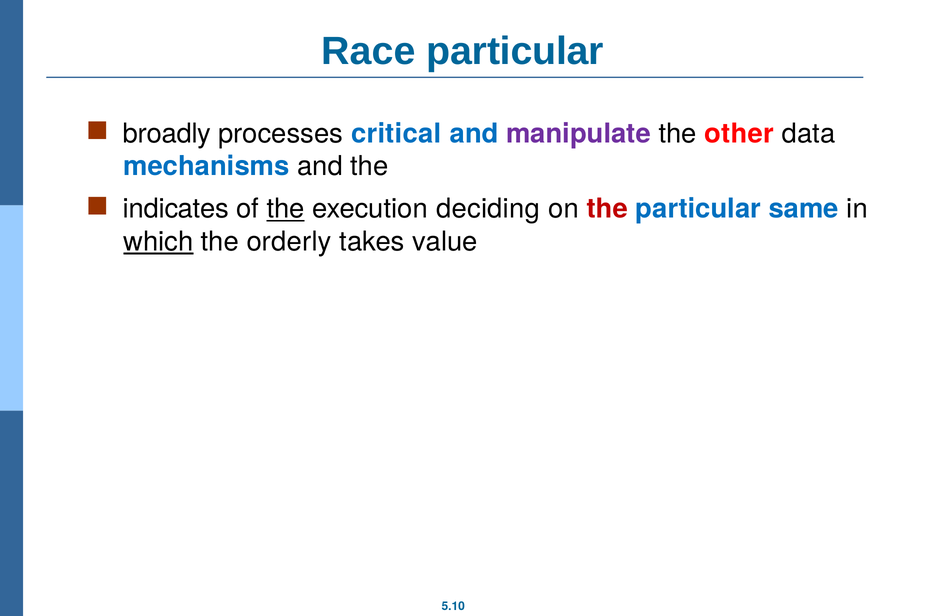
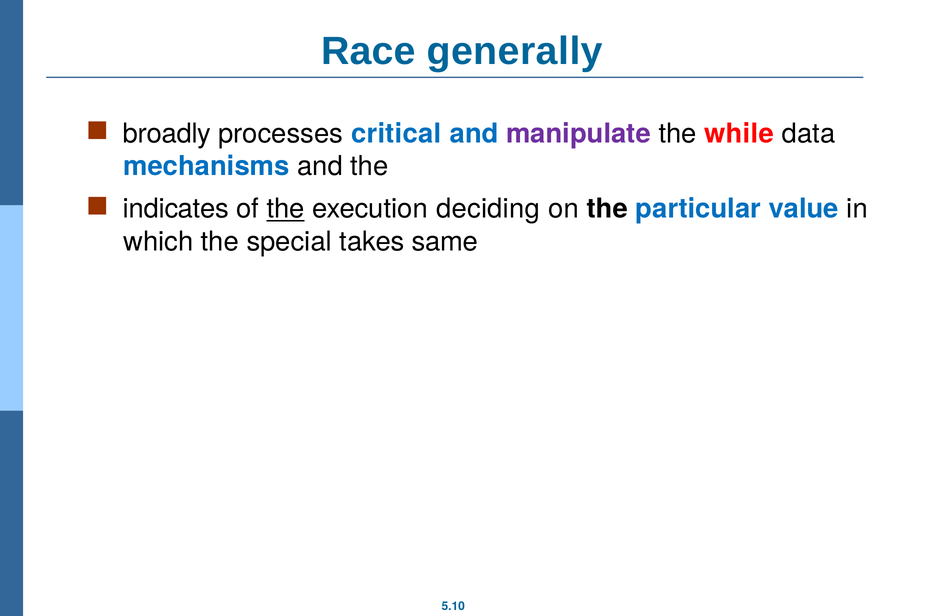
Race particular: particular -> generally
other: other -> while
the at (607, 209) colour: red -> black
same: same -> value
which underline: present -> none
orderly: orderly -> special
value: value -> same
